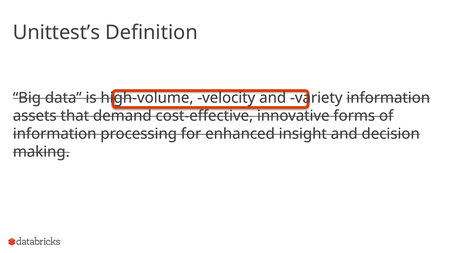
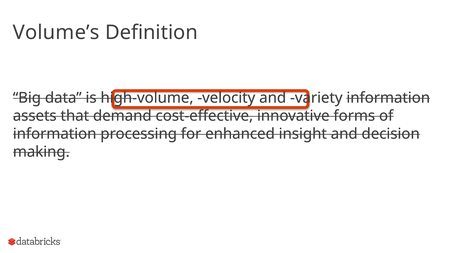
Unittest’s: Unittest’s -> Volume’s
